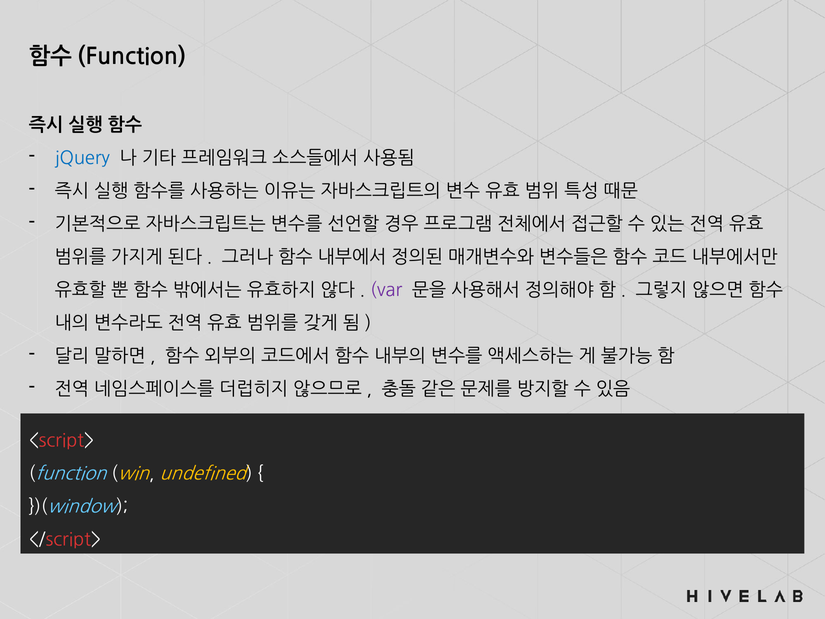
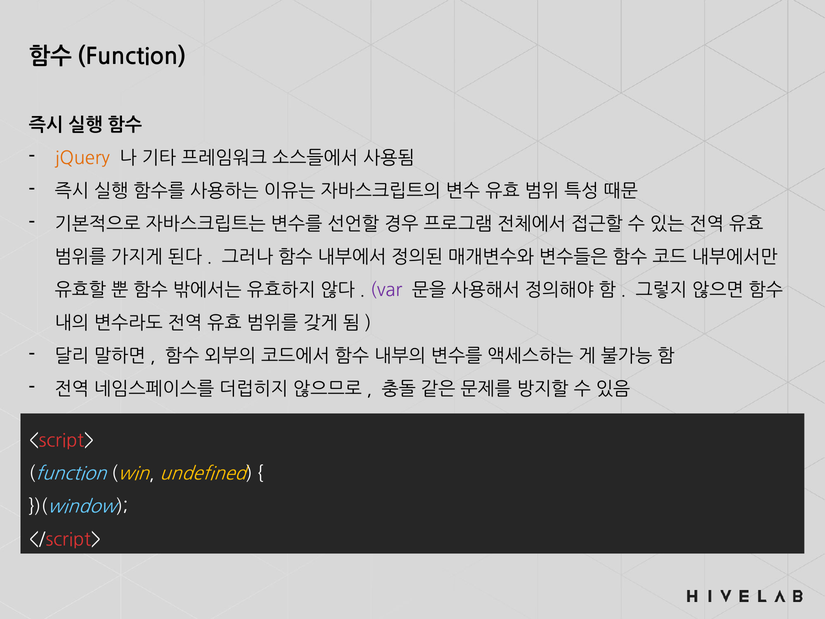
jQuery colour: blue -> orange
